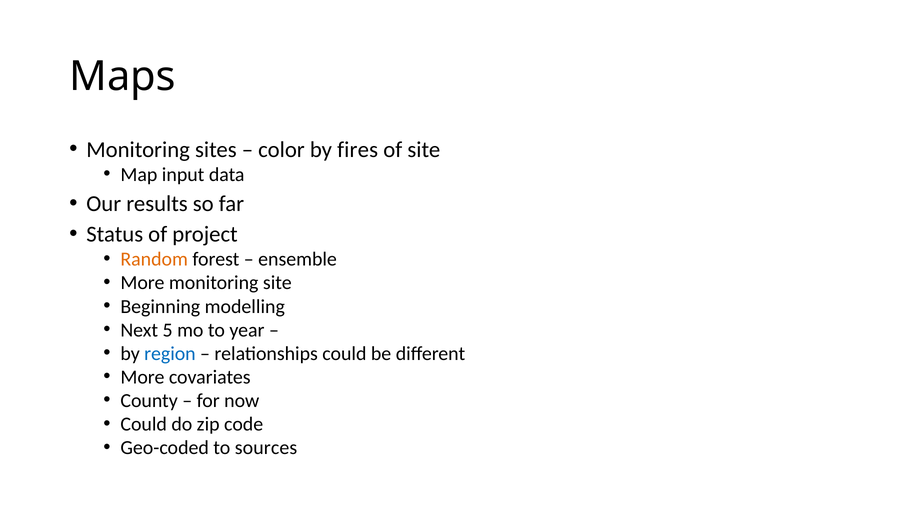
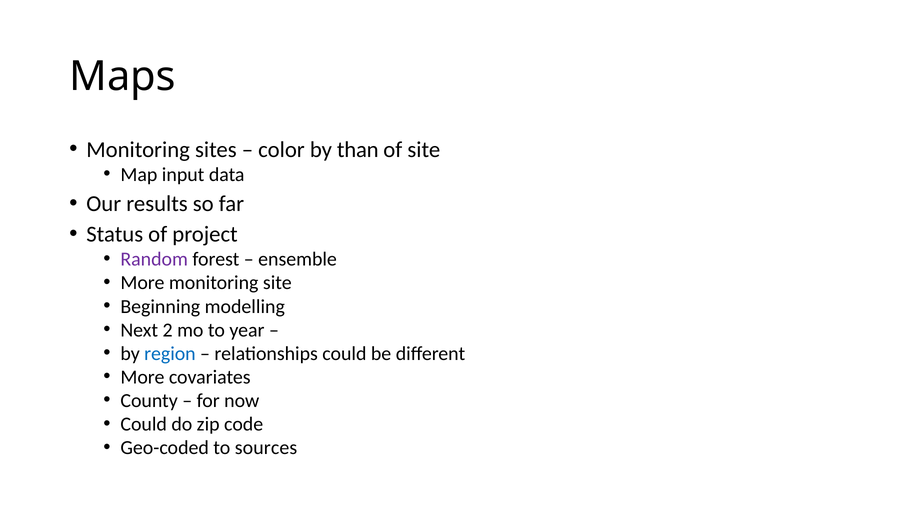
fires: fires -> than
Random colour: orange -> purple
5: 5 -> 2
